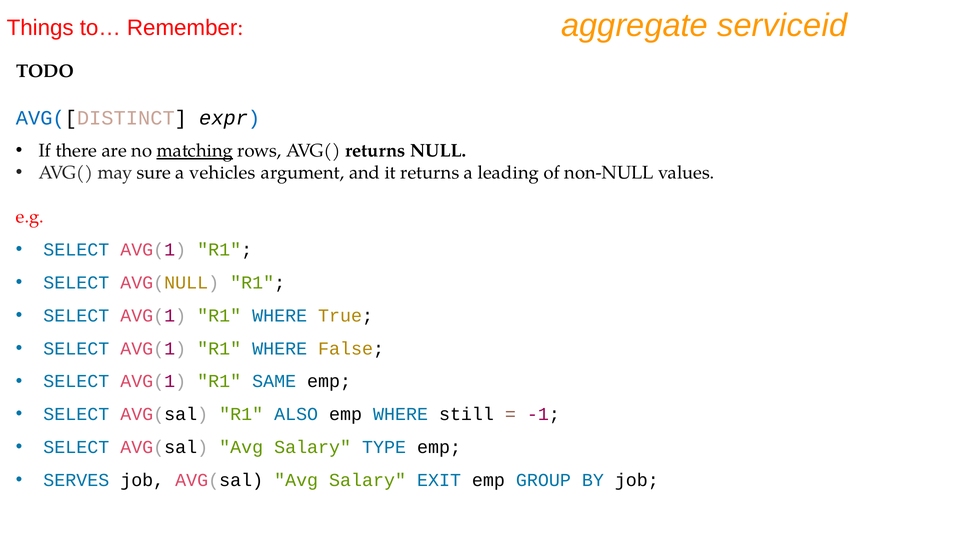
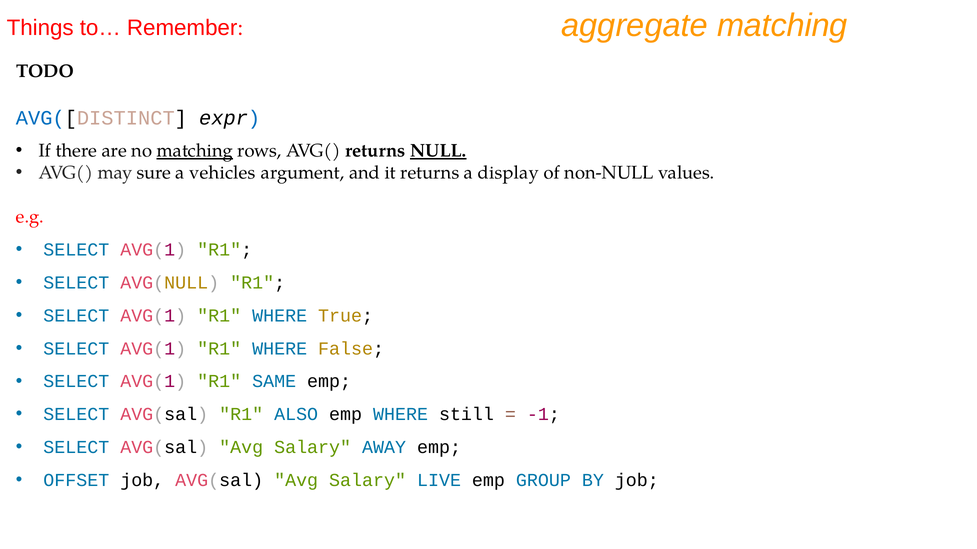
aggregate serviceid: serviceid -> matching
NULL underline: none -> present
leading: leading -> display
TYPE: TYPE -> AWAY
SERVES: SERVES -> OFFSET
EXIT: EXIT -> LIVE
